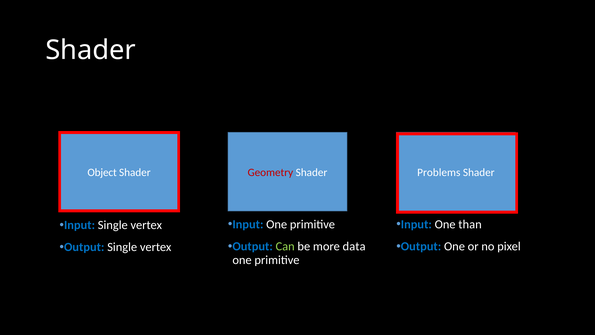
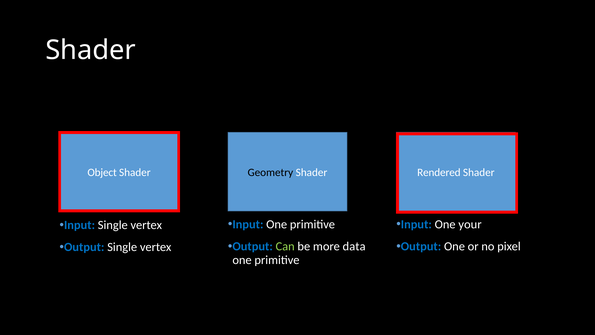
Geometry colour: red -> black
Problems: Problems -> Rendered
than: than -> your
